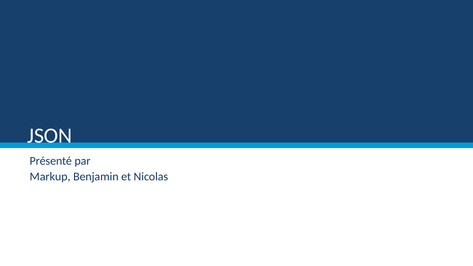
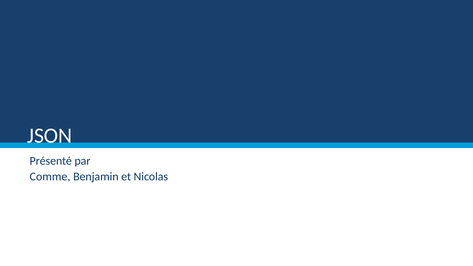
Markup: Markup -> Comme
